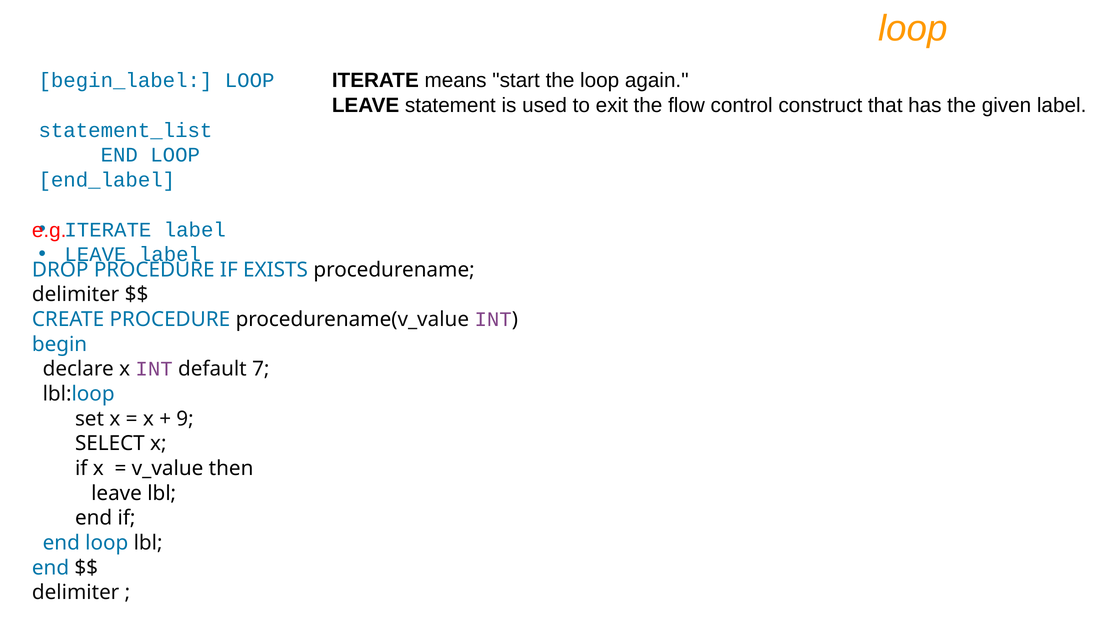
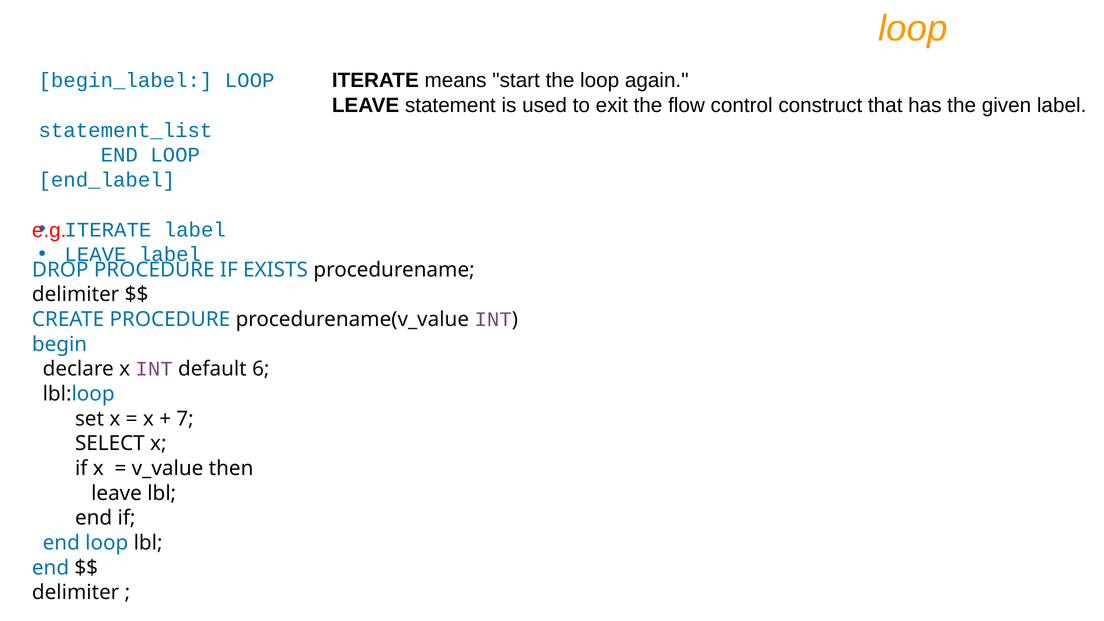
7: 7 -> 6
9: 9 -> 7
